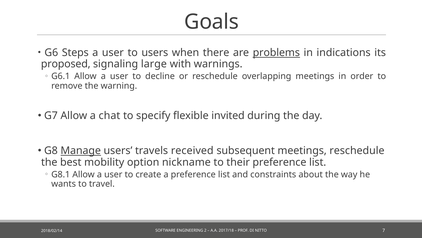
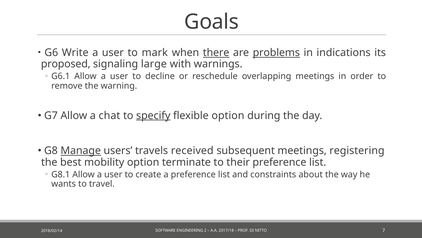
Steps: Steps -> Write
to users: users -> mark
there underline: none -> present
specify underline: none -> present
flexible invited: invited -> option
meetings reschedule: reschedule -> registering
nickname: nickname -> terminate
